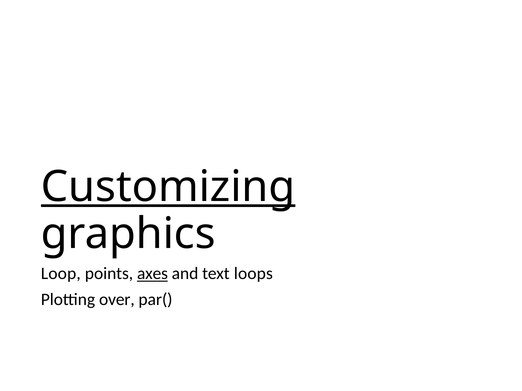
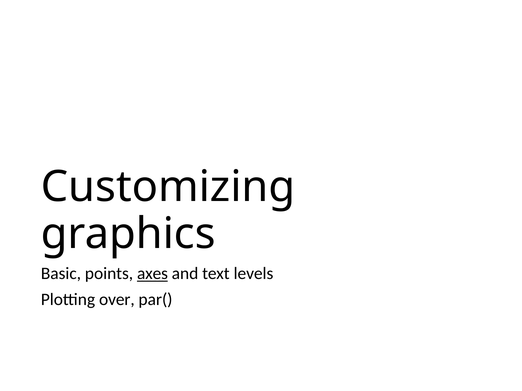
Customizing underline: present -> none
Loop: Loop -> Basic
loops: loops -> levels
